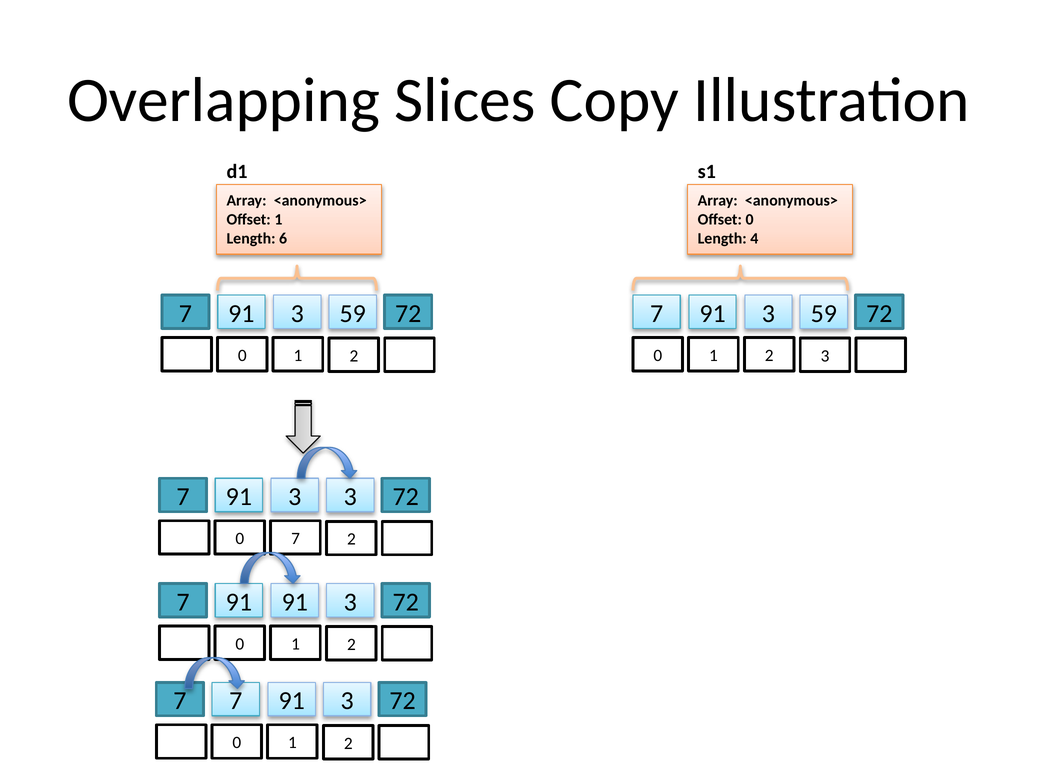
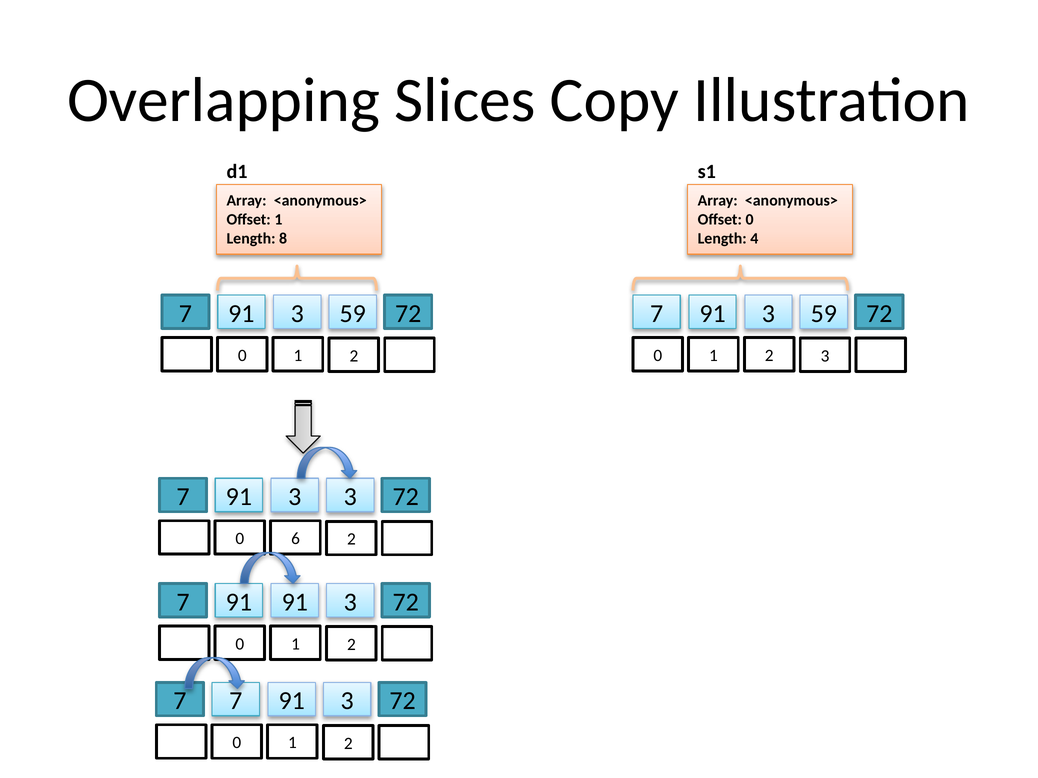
6: 6 -> 8
0 7: 7 -> 6
